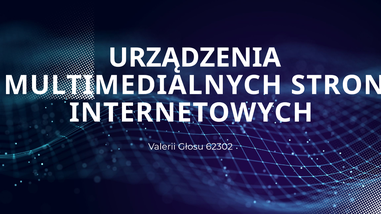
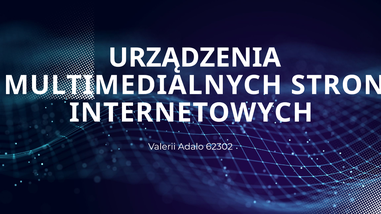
Głosu: Głosu -> Adalo
